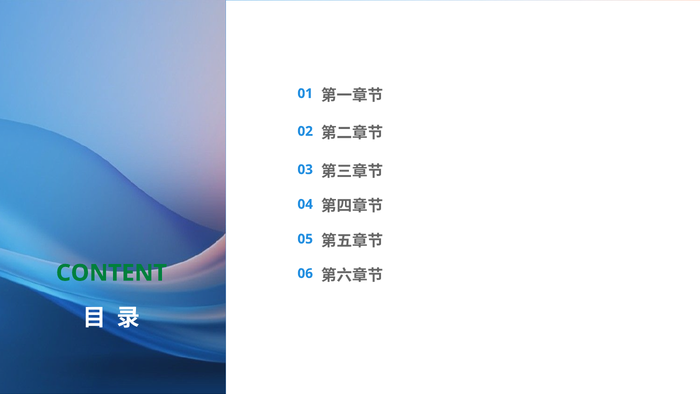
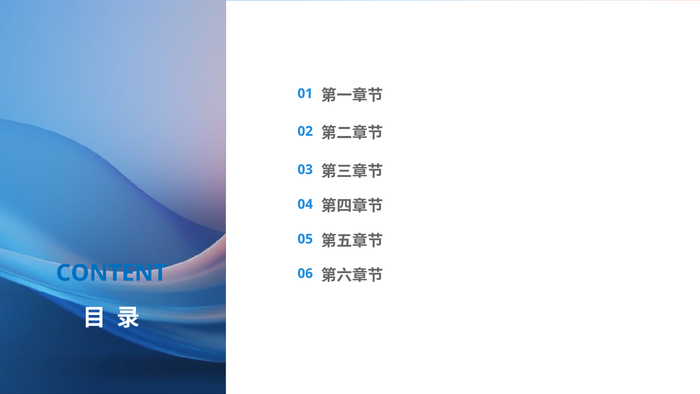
CONTENT colour: green -> blue
